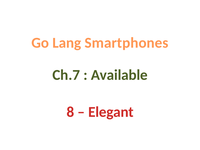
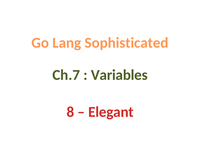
Smartphones: Smartphones -> Sophisticated
Available: Available -> Variables
